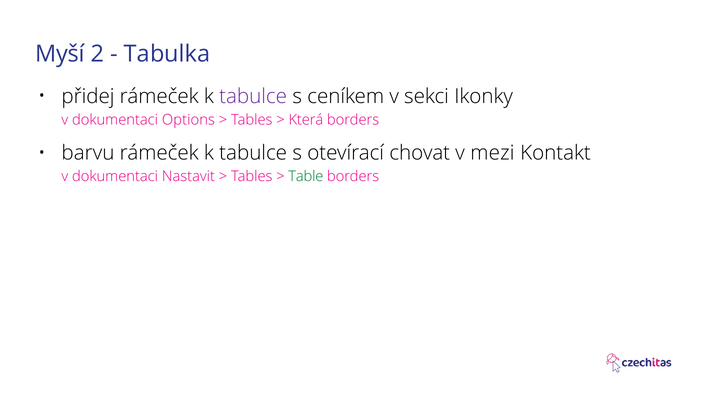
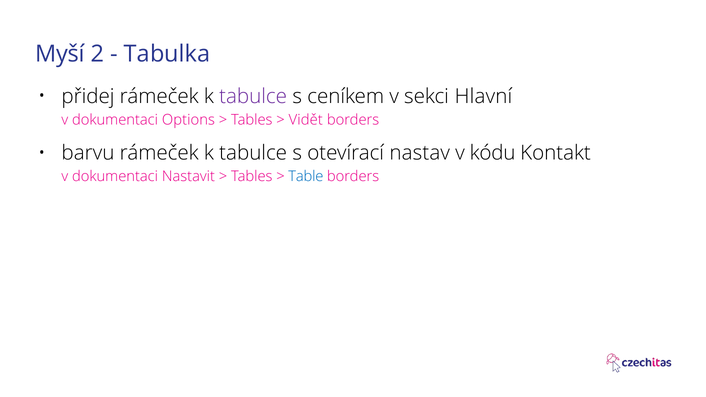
Ikonky: Ikonky -> Hlavní
Která: Která -> Vidět
chovat: chovat -> nastav
mezi: mezi -> kódu
Table colour: green -> blue
